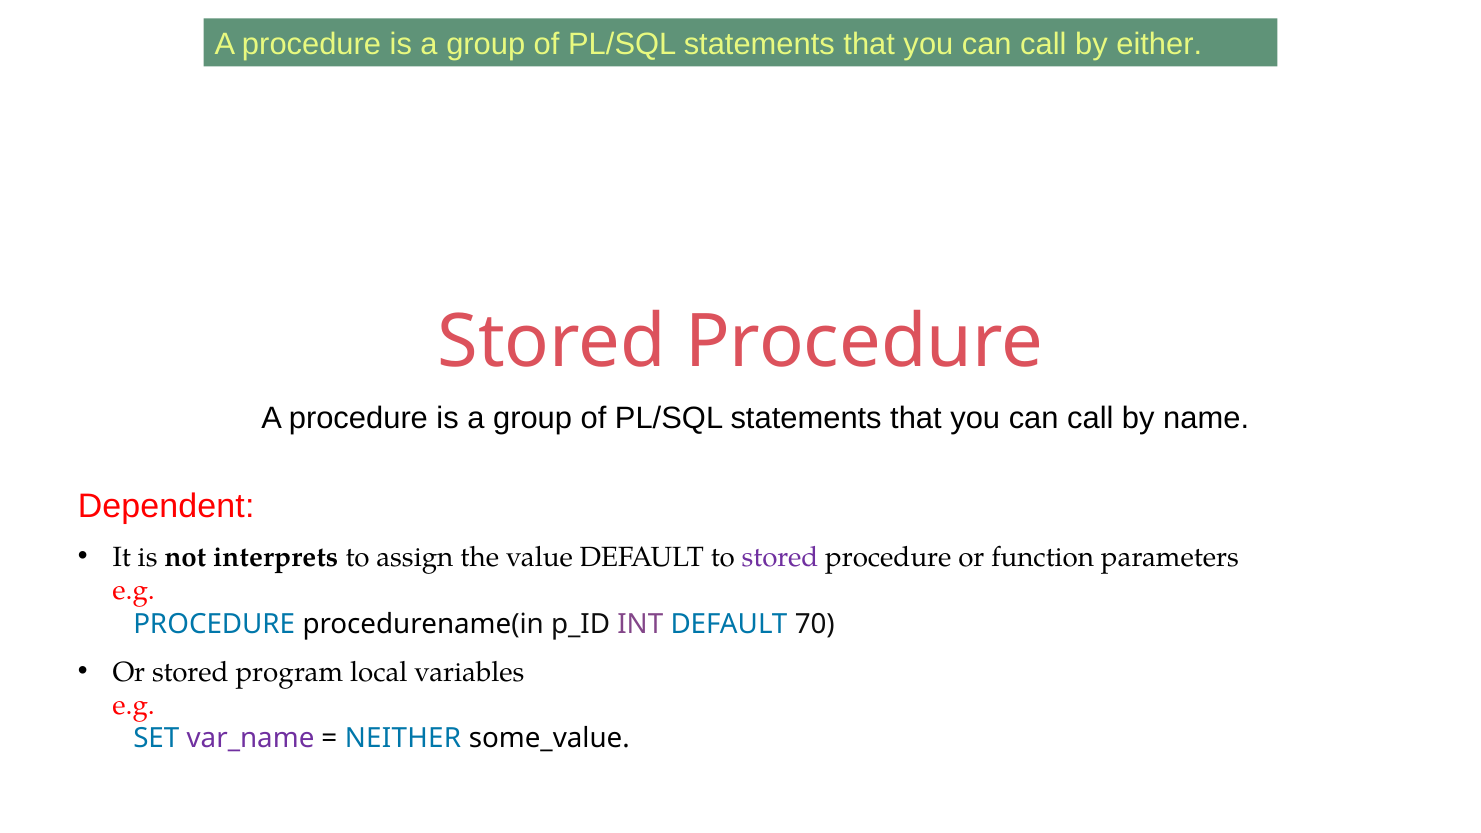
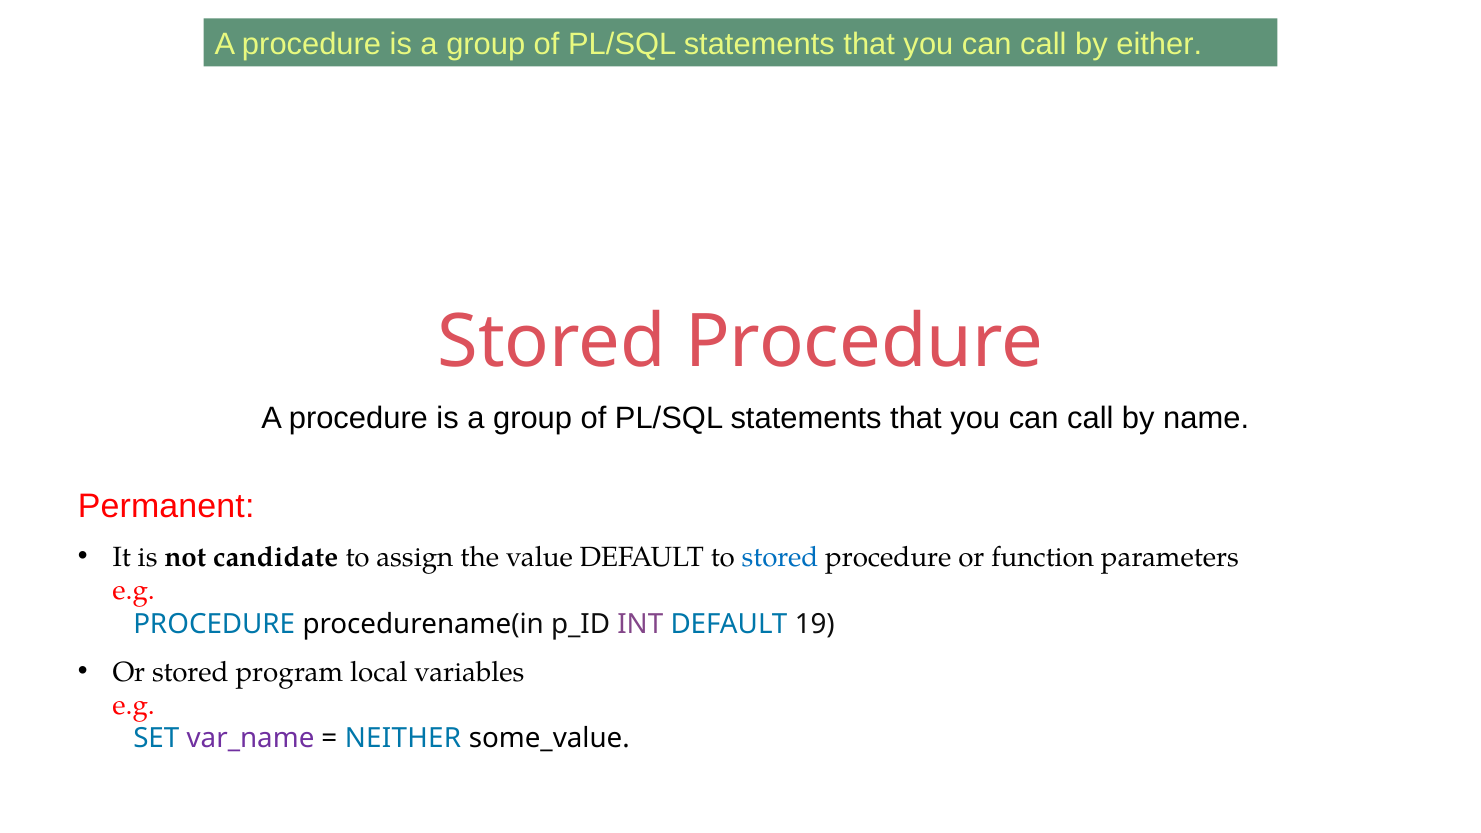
Dependent: Dependent -> Permanent
interprets: interprets -> candidate
stored at (780, 557) colour: purple -> blue
70: 70 -> 19
